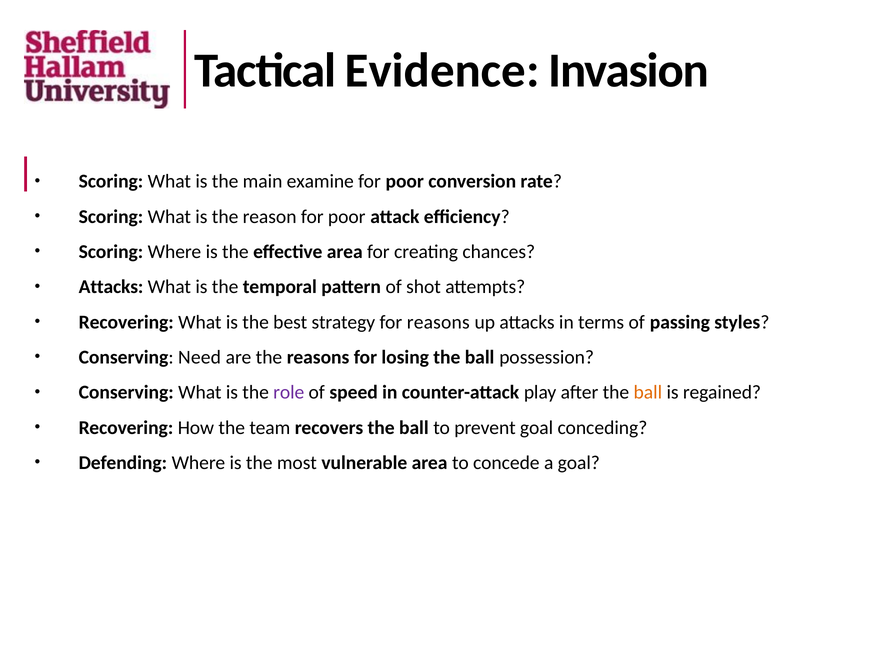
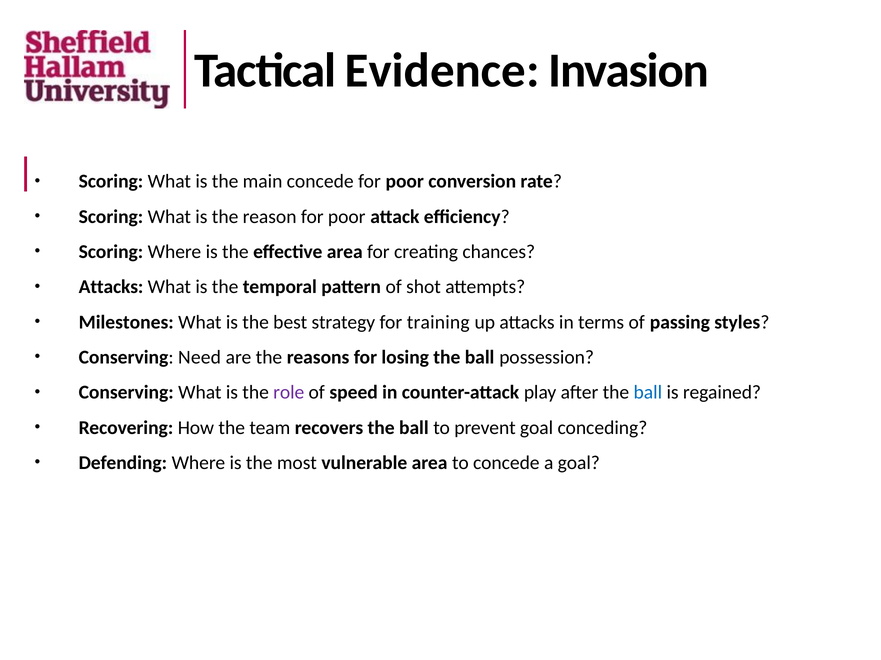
main examine: examine -> concede
Recovering at (126, 323): Recovering -> Milestones
for reasons: reasons -> training
ball at (648, 393) colour: orange -> blue
